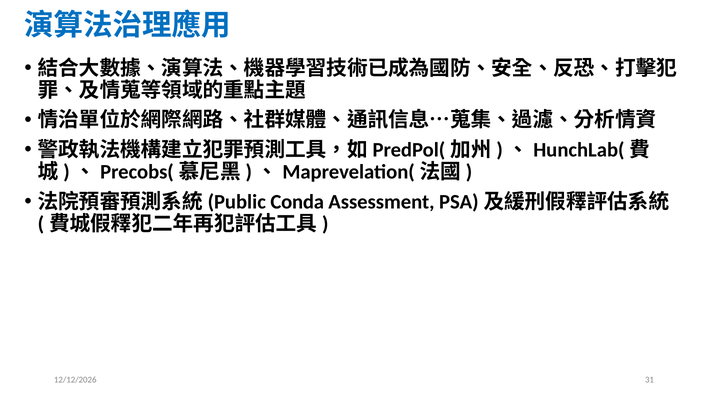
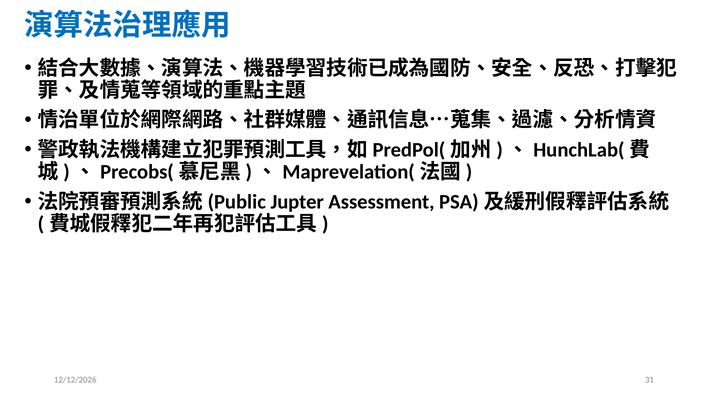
Conda: Conda -> Jupter
